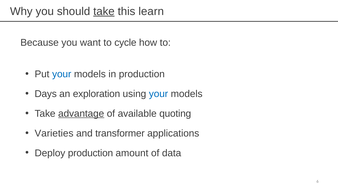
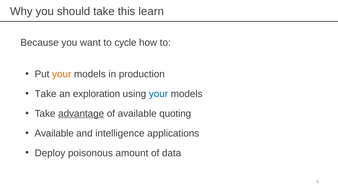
take at (104, 11) underline: present -> none
your at (62, 74) colour: blue -> orange
Days at (46, 94): Days -> Take
Varieties at (54, 133): Varieties -> Available
transformer: transformer -> intelligence
Deploy production: production -> poisonous
